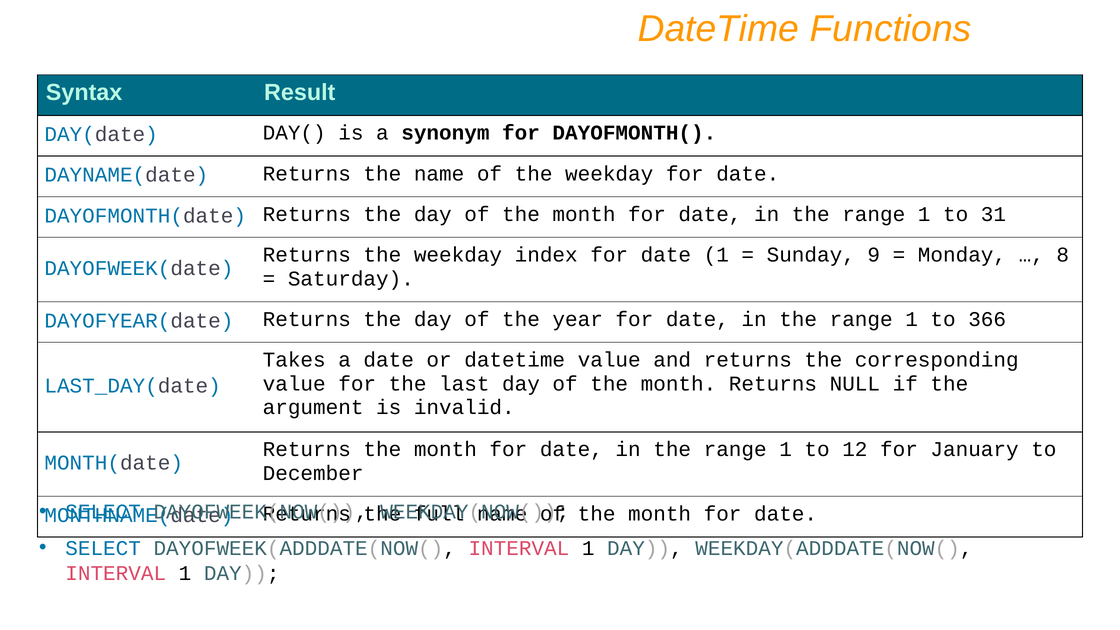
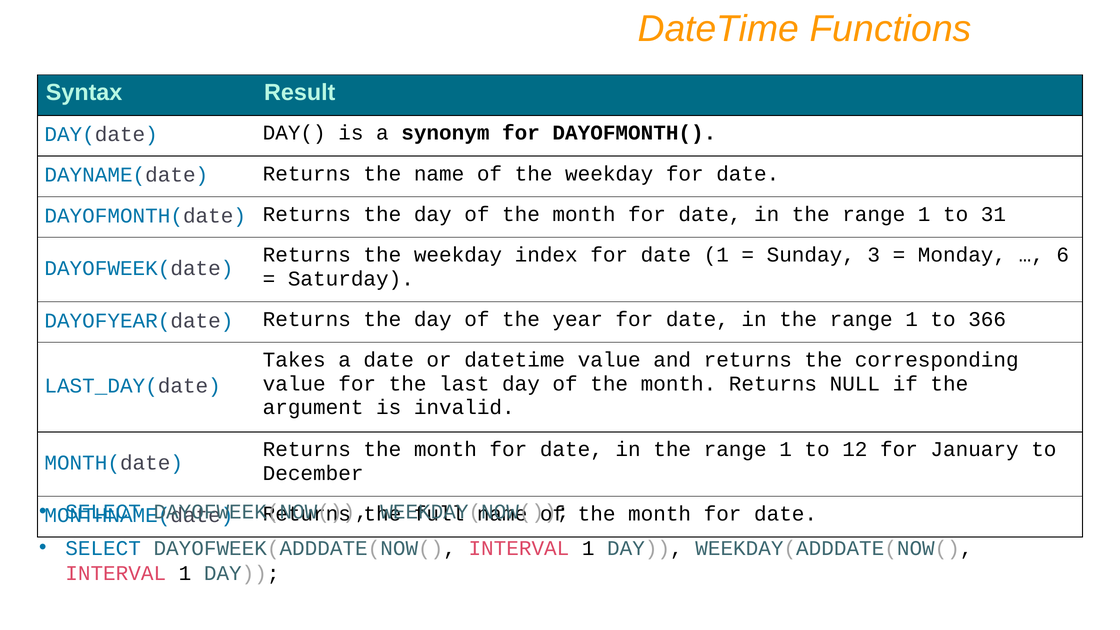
9: 9 -> 3
8: 8 -> 6
